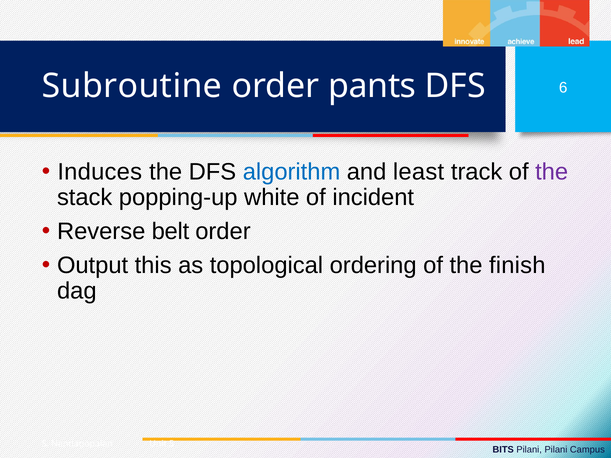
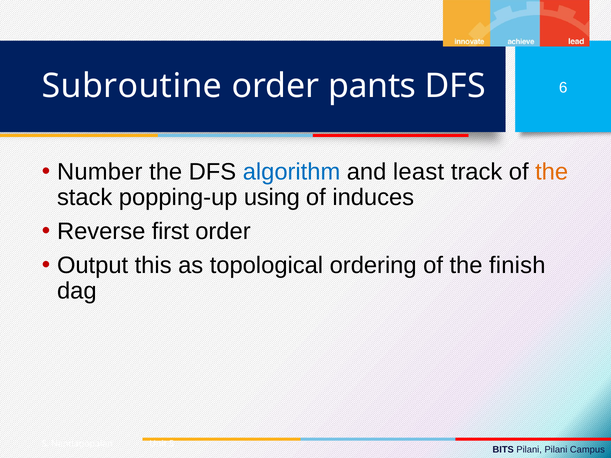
Induces: Induces -> Number
the at (552, 172) colour: purple -> orange
white: white -> using
incident: incident -> induces
belt: belt -> first
